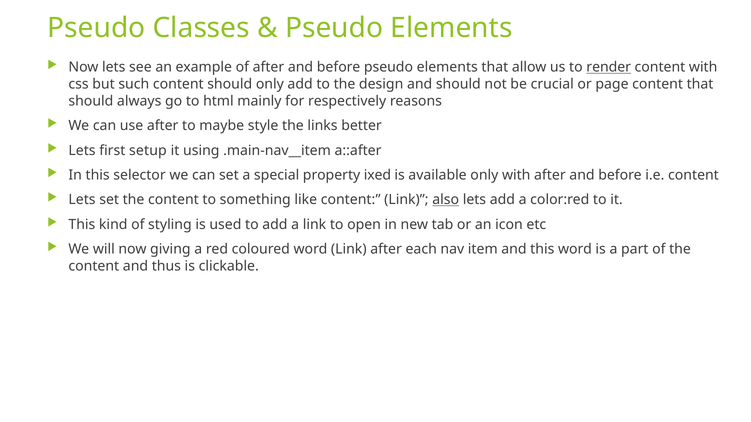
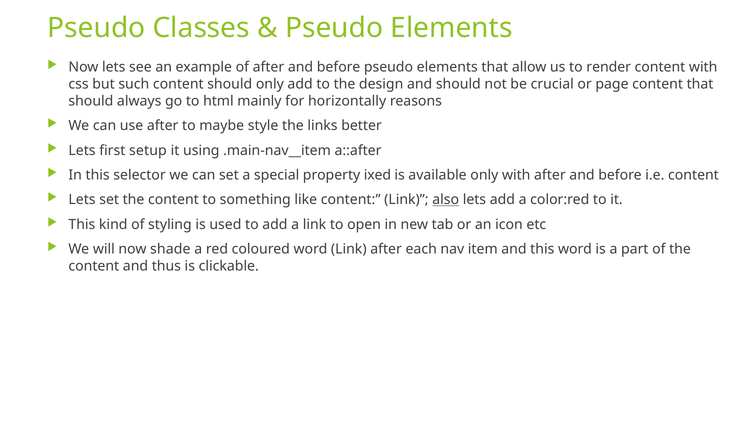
render underline: present -> none
respectively: respectively -> horizontally
giving: giving -> shade
